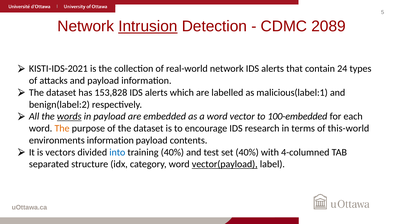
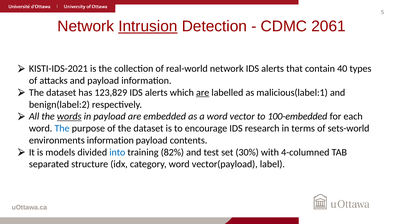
2089: 2089 -> 2061
24: 24 -> 40
153,828: 153,828 -> 123,829
are at (203, 92) underline: none -> present
The at (62, 128) colour: orange -> blue
this-world: this-world -> sets-world
vectors: vectors -> models
training 40%: 40% -> 82%
set 40%: 40% -> 30%
vector(payload underline: present -> none
